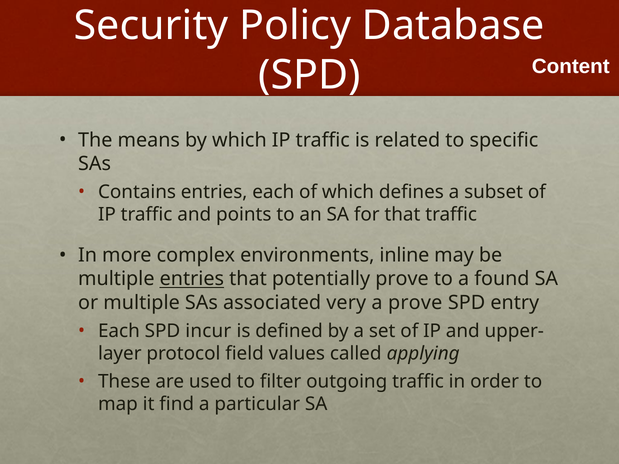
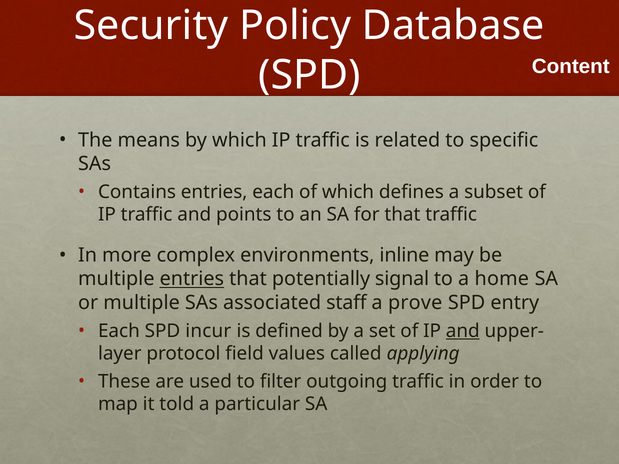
potentially prove: prove -> signal
found: found -> home
very: very -> staff
and at (463, 331) underline: none -> present
find: find -> told
